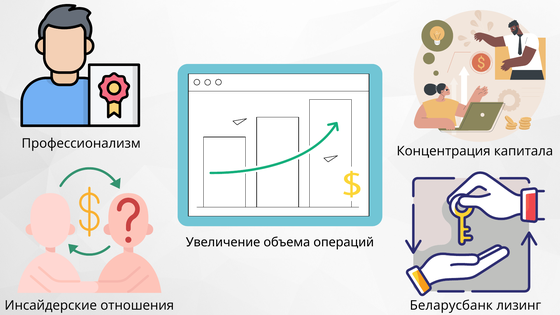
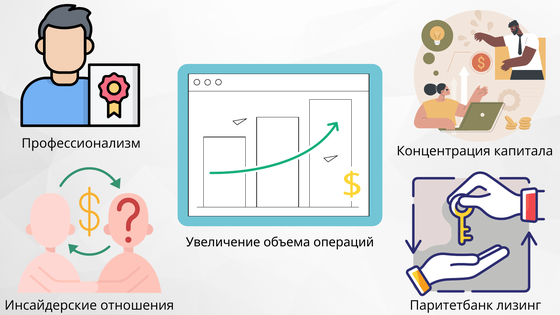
Беларусбанк: Беларусбанк -> Паритетбанк
